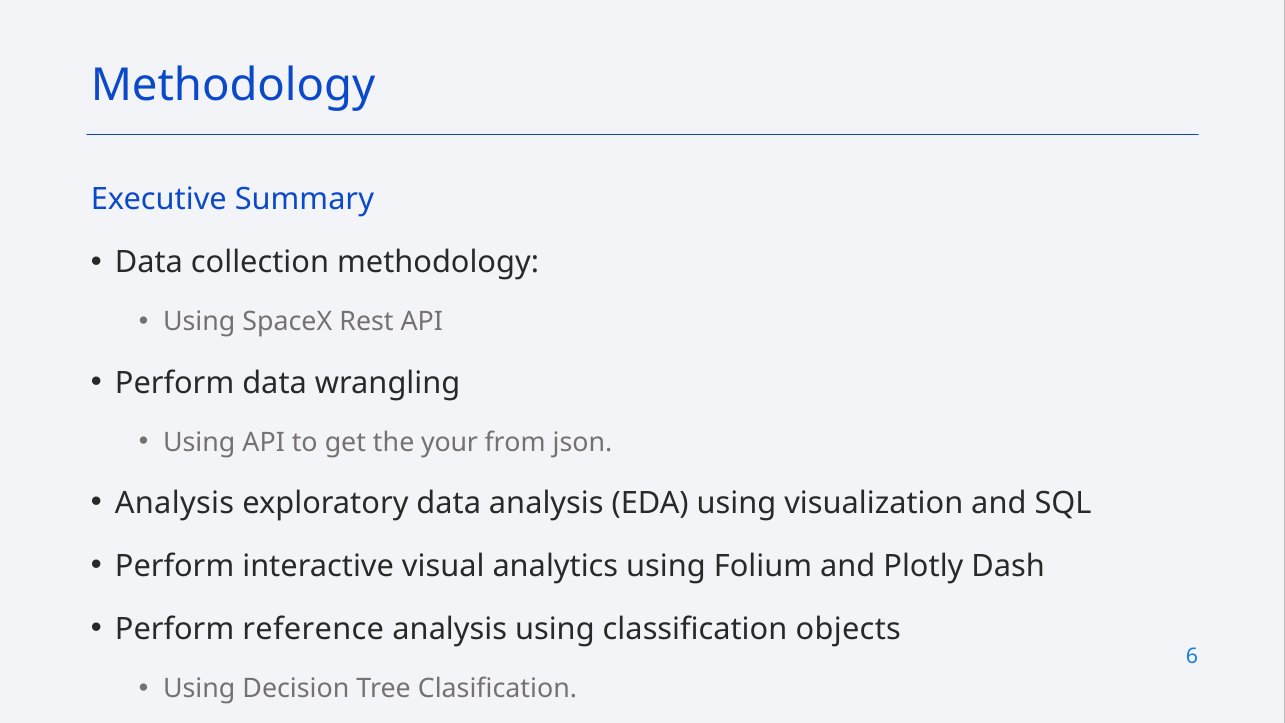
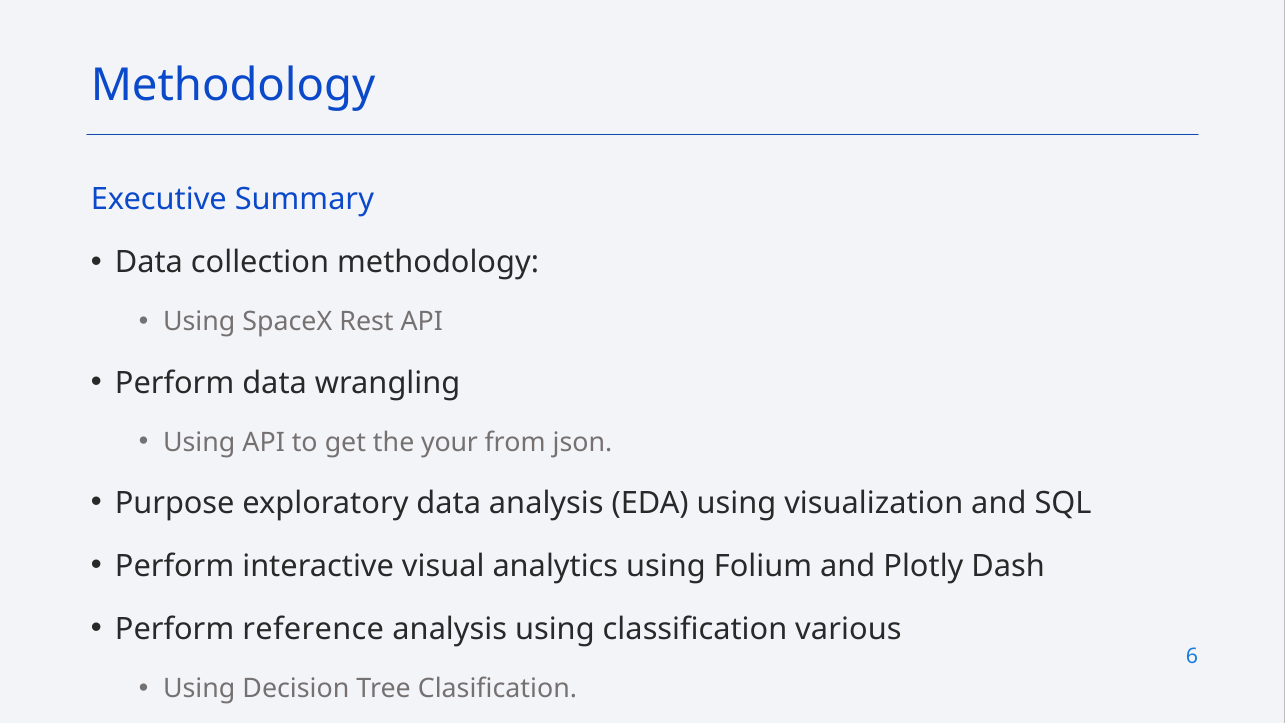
Analysis at (174, 503): Analysis -> Purpose
objects: objects -> various
